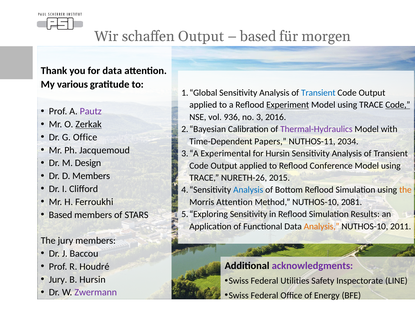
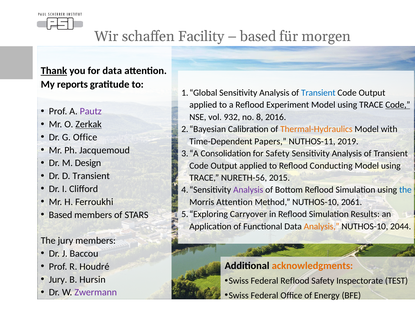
schaffen Output: Output -> Facility
Thank underline: none -> present
various: various -> reports
Experiment underline: present -> none
936: 936 -> 932
3: 3 -> 8
Thermal-Hydraulics colour: purple -> orange
2034: 2034 -> 2019
Experimental: Experimental -> Consolidation
for Hursin: Hursin -> Safety
Conference: Conference -> Conducting
D Members: Members -> Transient
NURETH-26: NURETH-26 -> NURETH-56
Analysis at (248, 190) colour: blue -> purple
the at (405, 190) colour: orange -> blue
2081: 2081 -> 2061
Sensitivity at (249, 214): Sensitivity -> Carryover
2011: 2011 -> 2044
acknowledgments colour: purple -> orange
Federal Utilities: Utilities -> Reflood
LINE: LINE -> TEST
